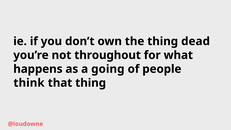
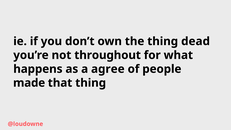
going: going -> agree
think: think -> made
